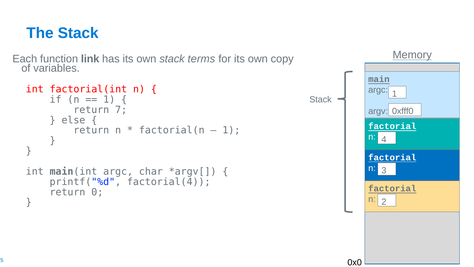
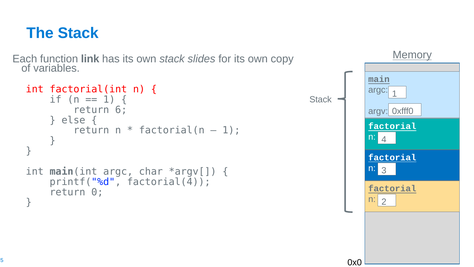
terms: terms -> slides
7: 7 -> 6
